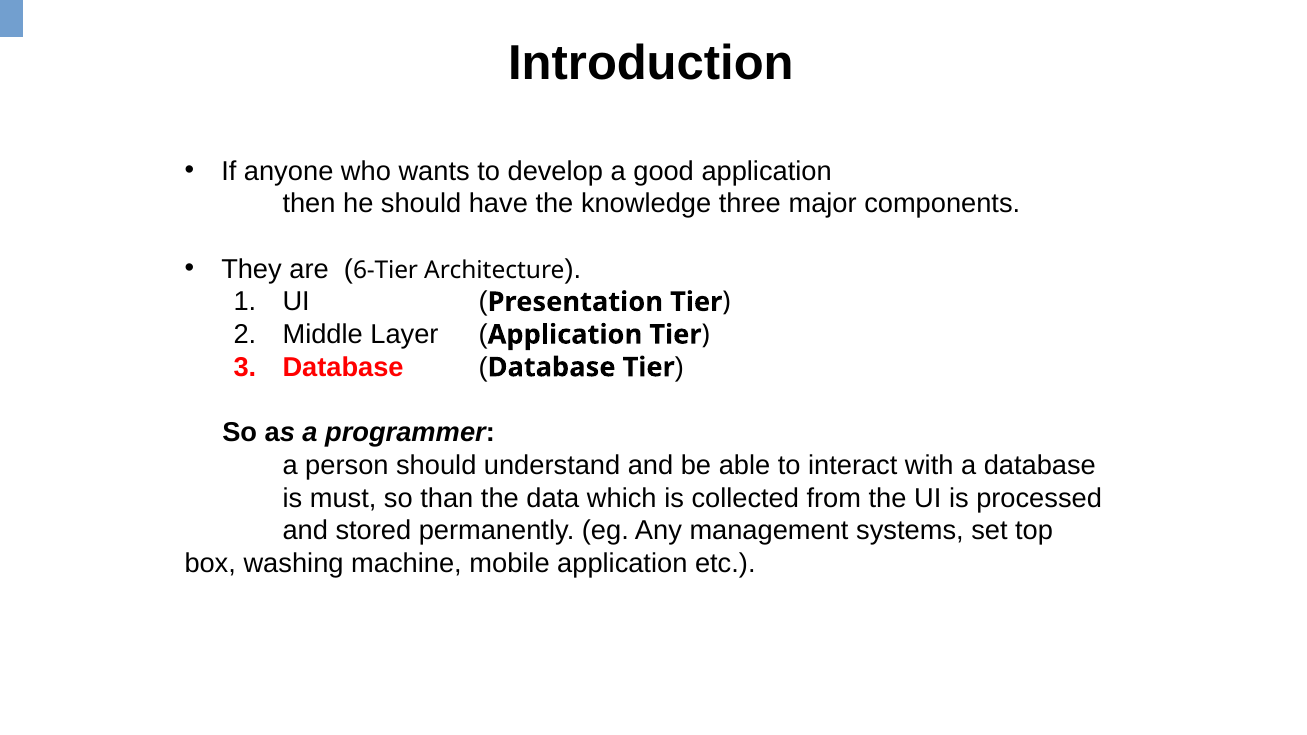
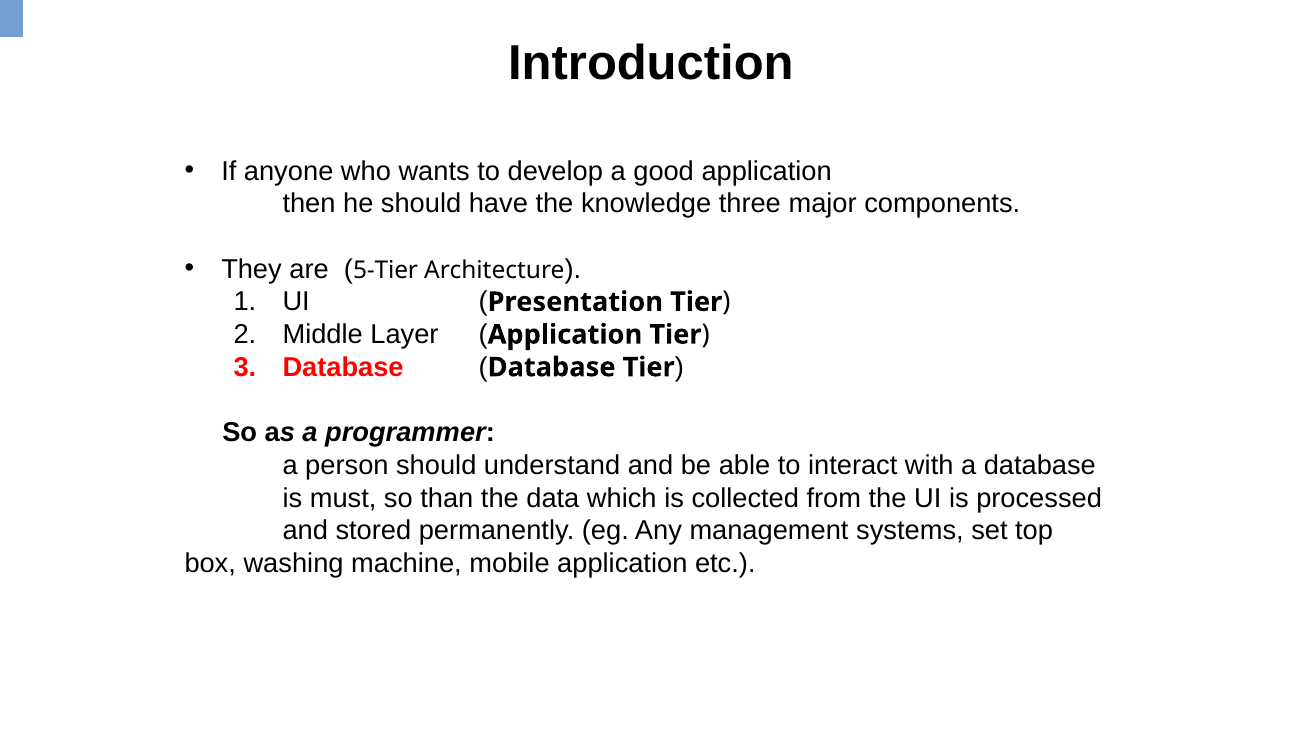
6-Tier: 6-Tier -> 5-Tier
